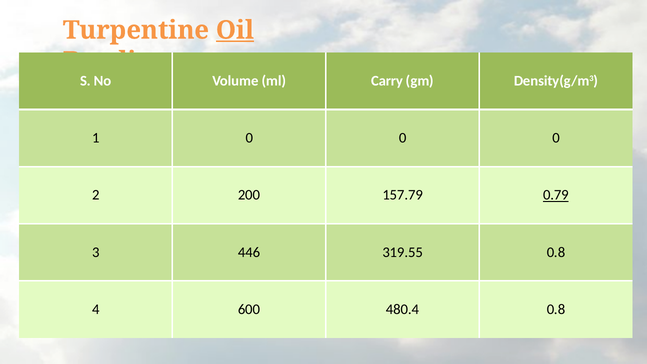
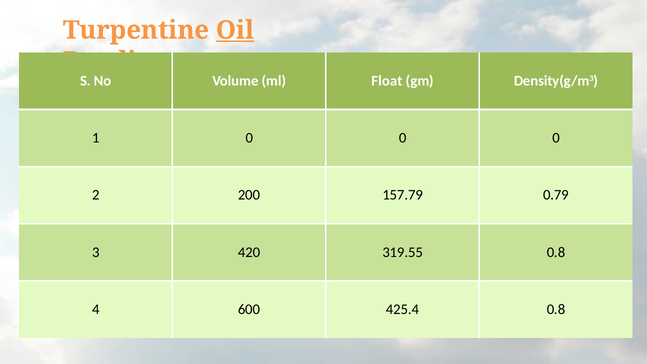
Carry: Carry -> Float
0.79 underline: present -> none
446: 446 -> 420
480.4: 480.4 -> 425.4
